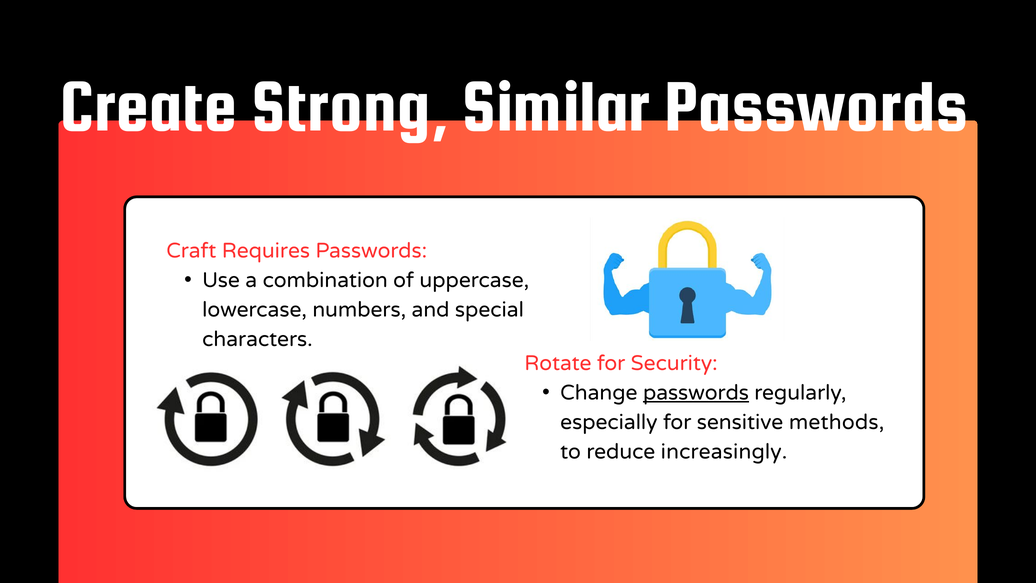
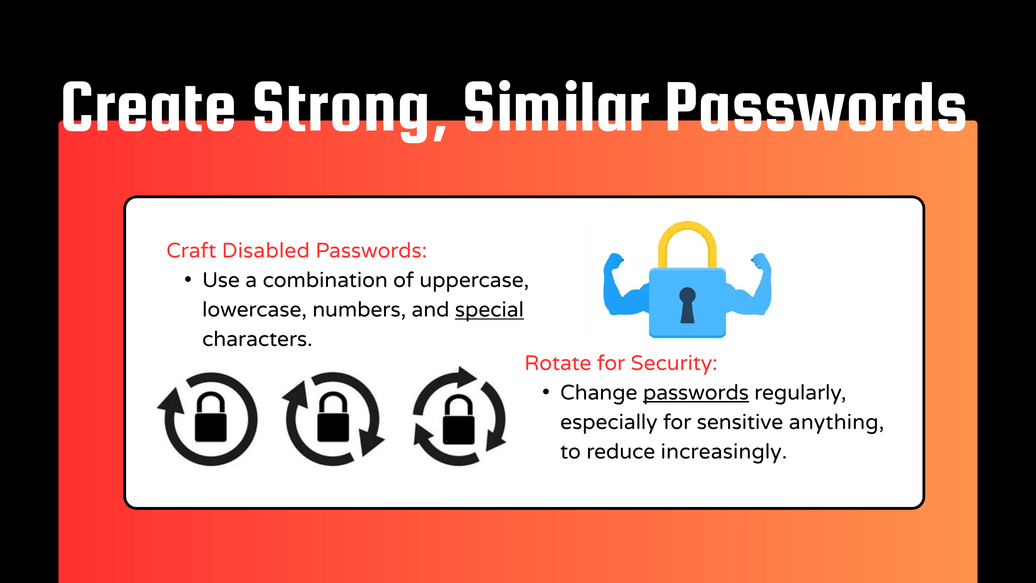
Requires: Requires -> Disabled
special underline: none -> present
methods: methods -> anything
